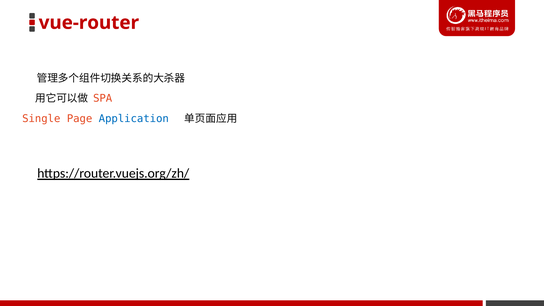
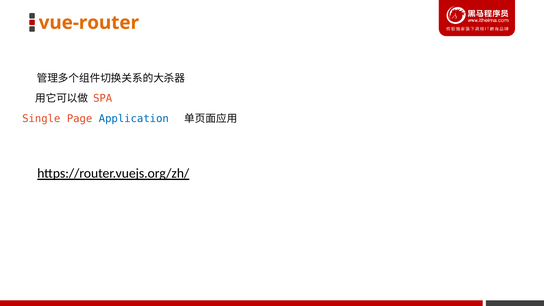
vue-router colour: red -> orange
